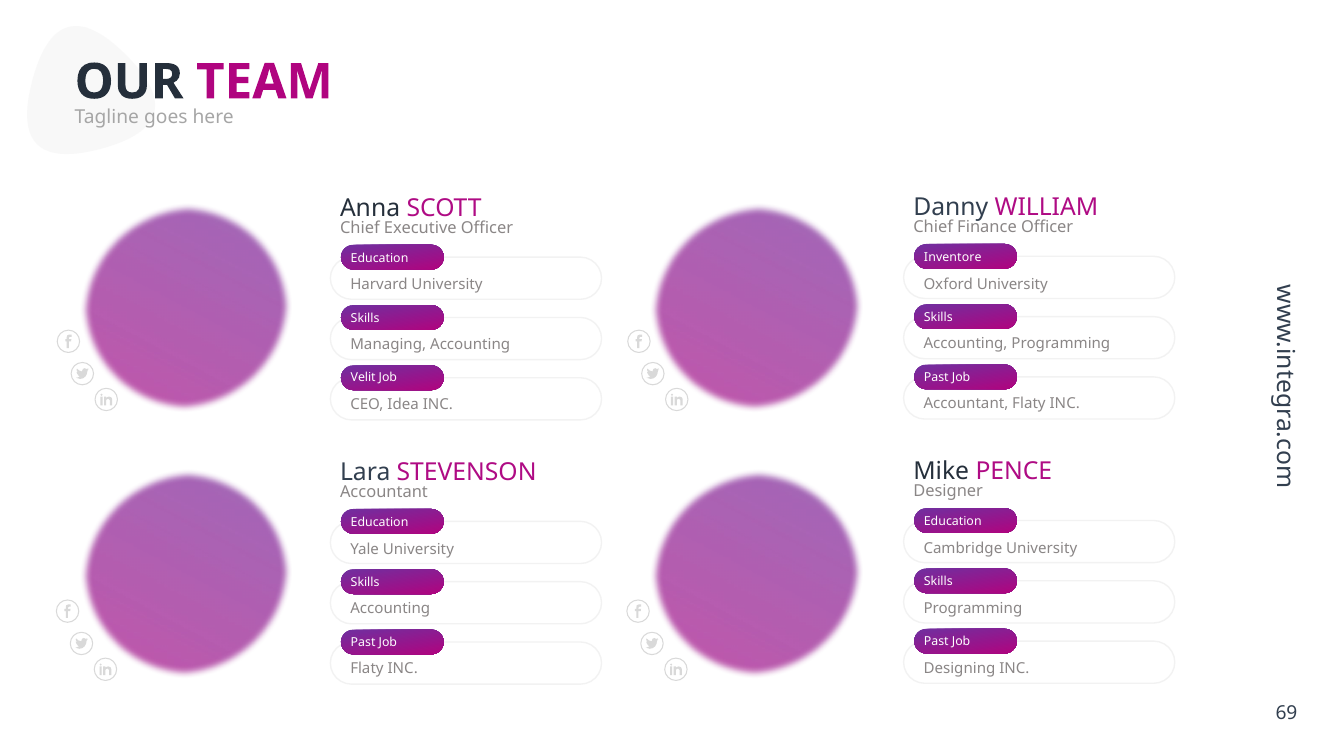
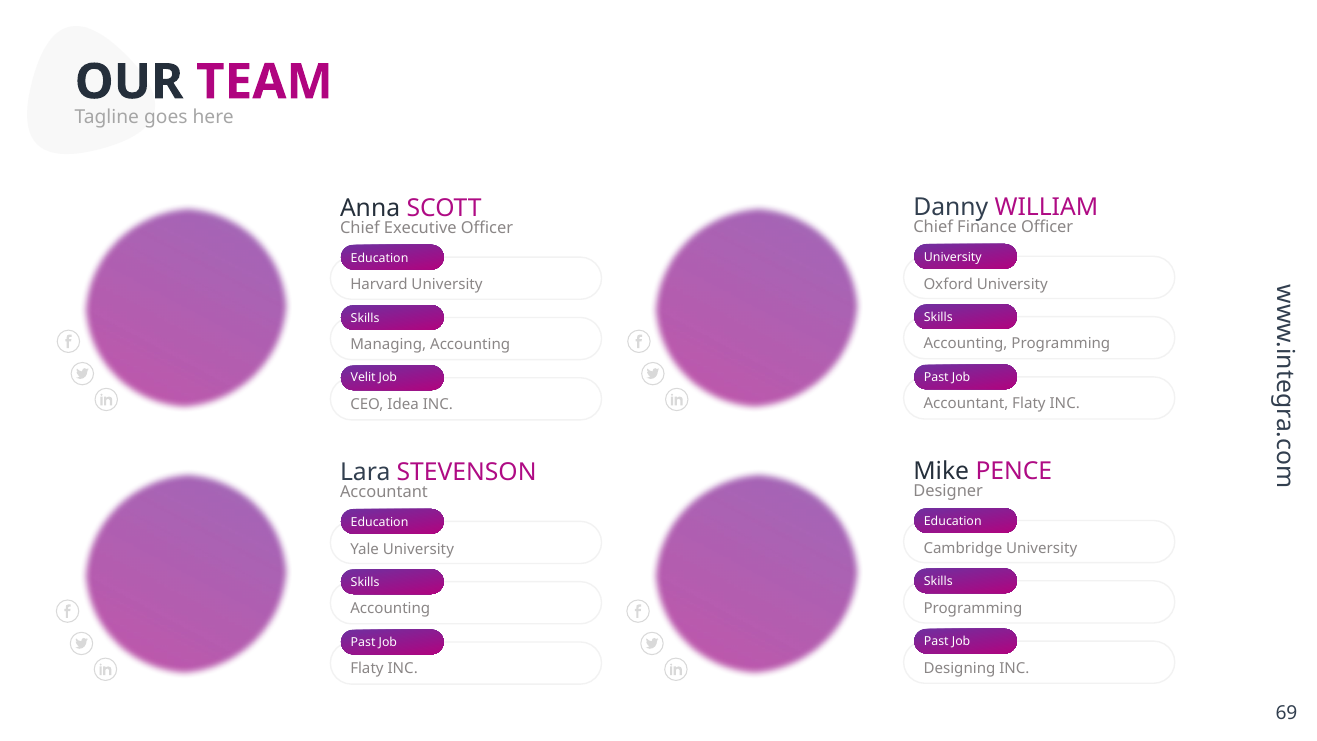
Inventore at (953, 257): Inventore -> University
